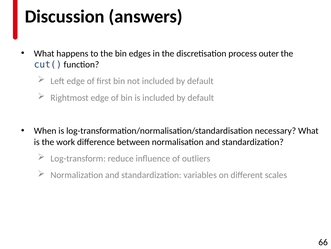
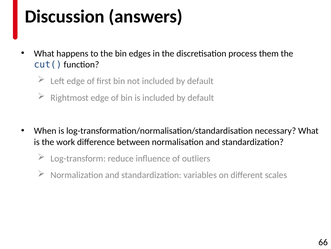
outer: outer -> them
